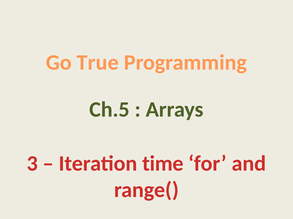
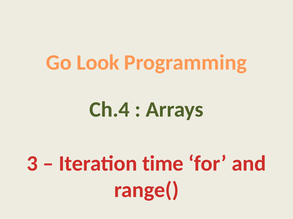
True: True -> Look
Ch.5: Ch.5 -> Ch.4
